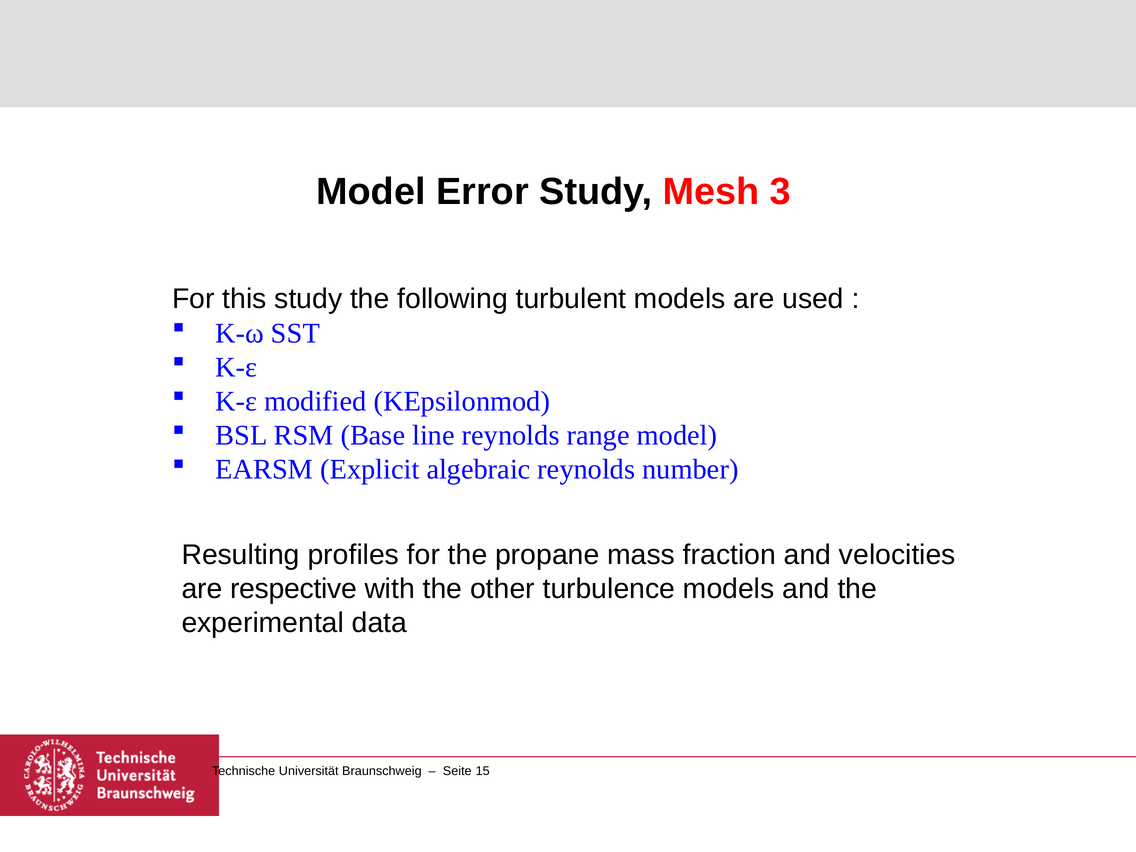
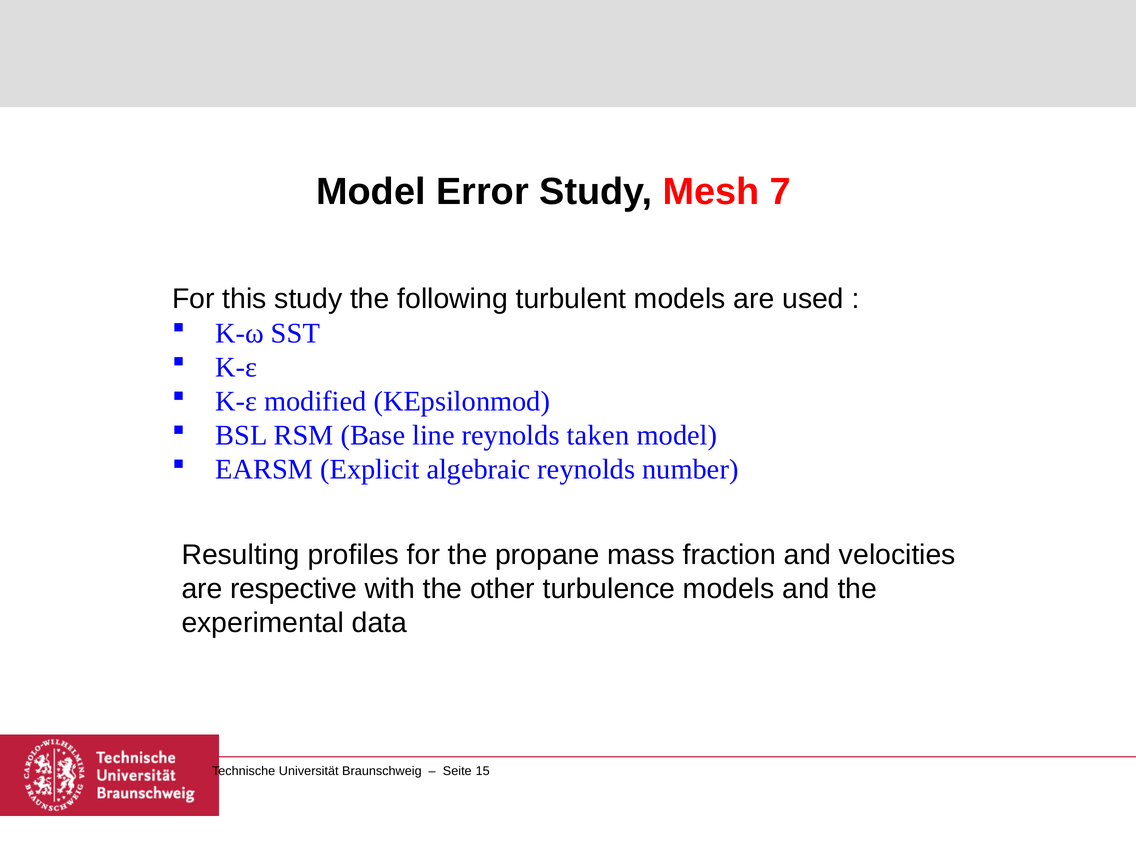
3: 3 -> 7
range: range -> taken
